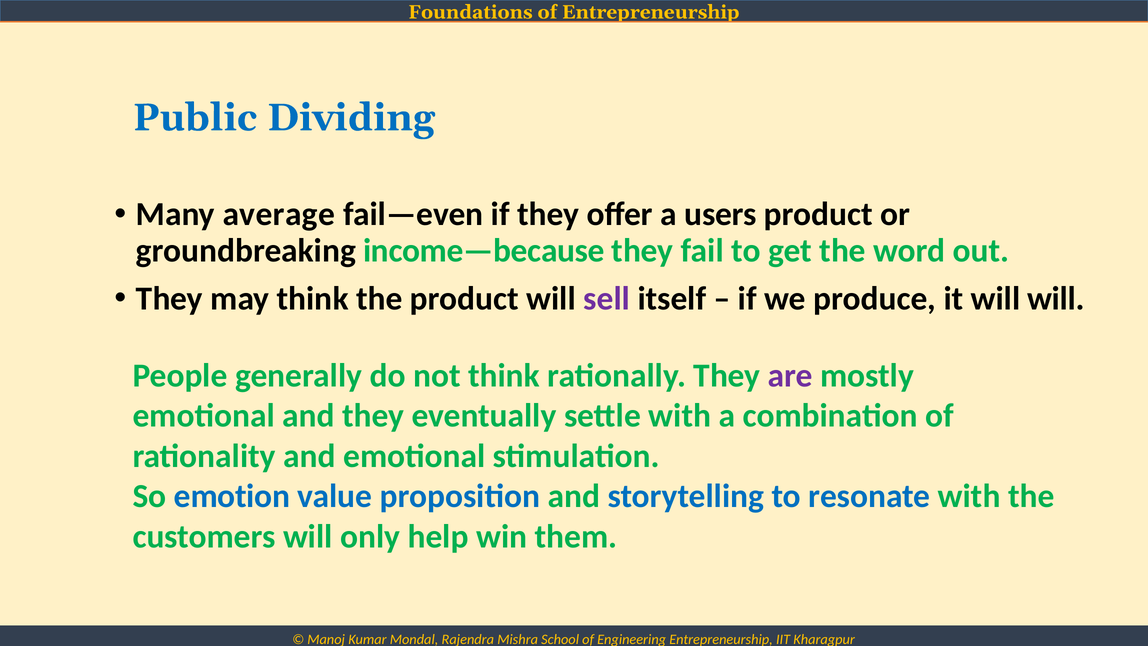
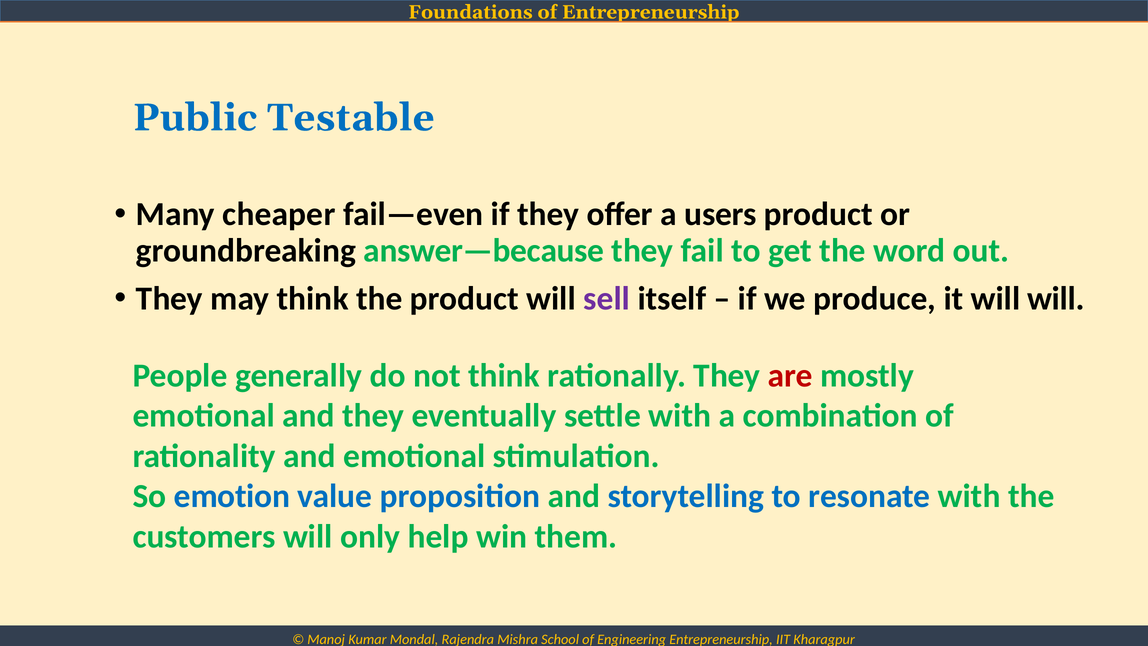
Dividing: Dividing -> Testable
average: average -> cheaper
income—because: income—because -> answer—because
are colour: purple -> red
